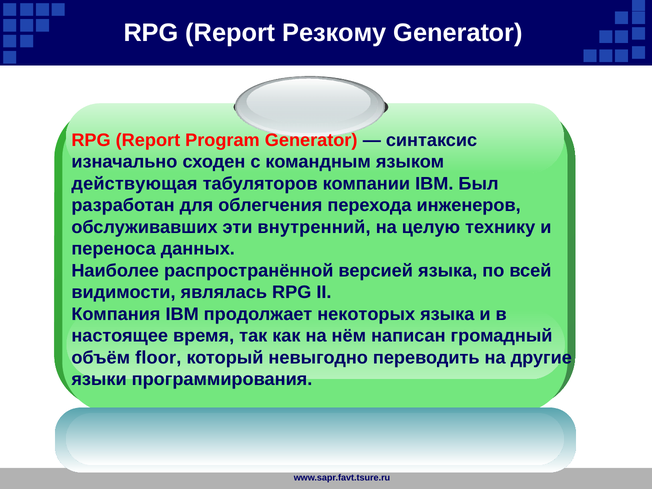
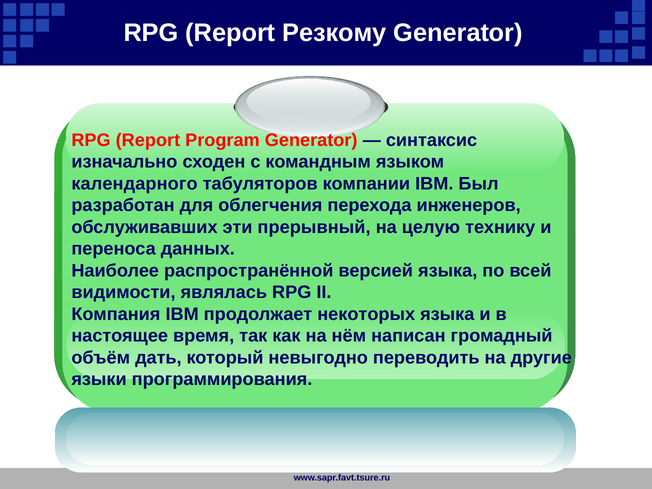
действующая: действующая -> календарного
внутренний: внутренний -> прерывный
floor: floor -> дать
